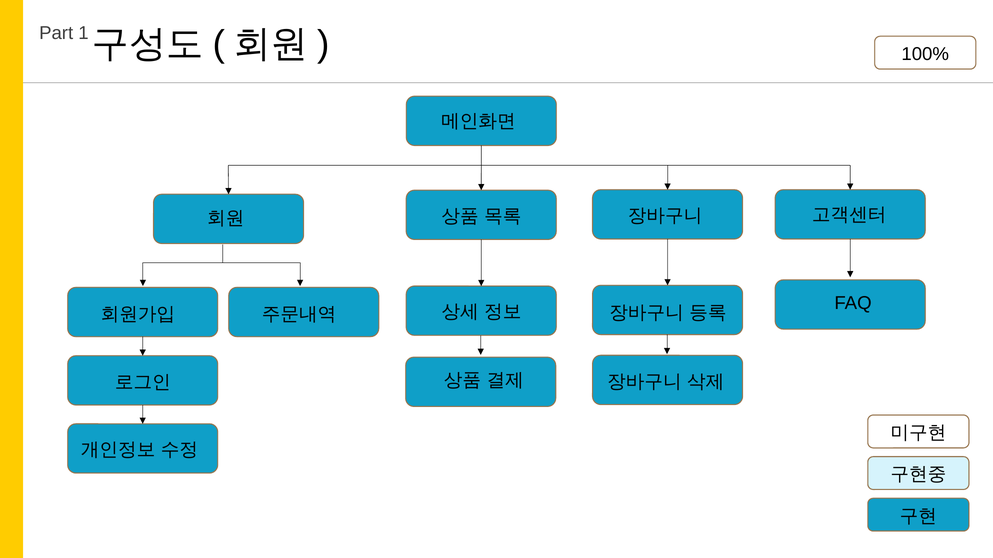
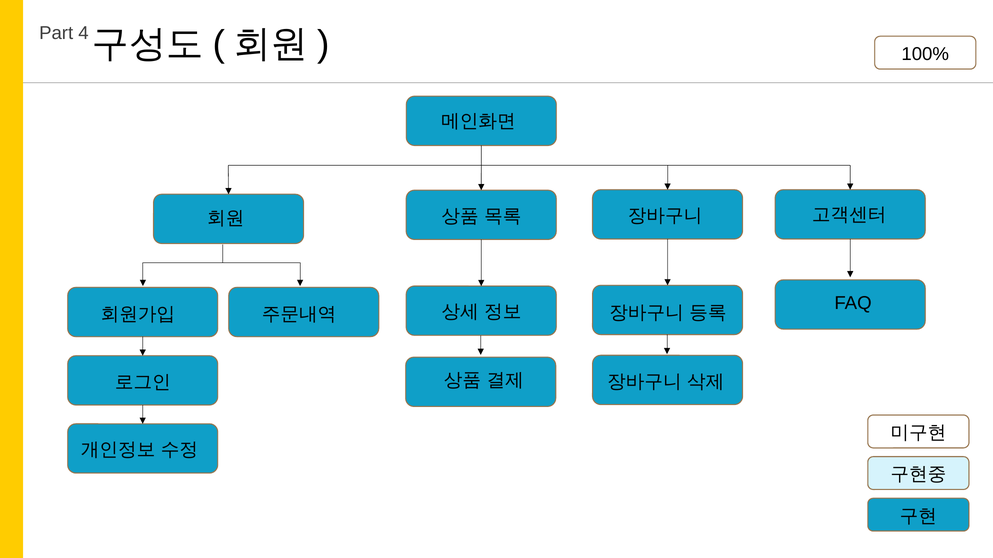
1: 1 -> 4
